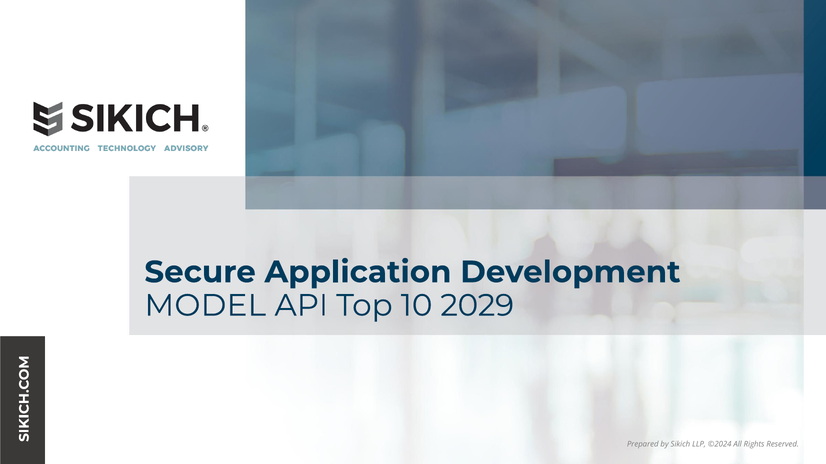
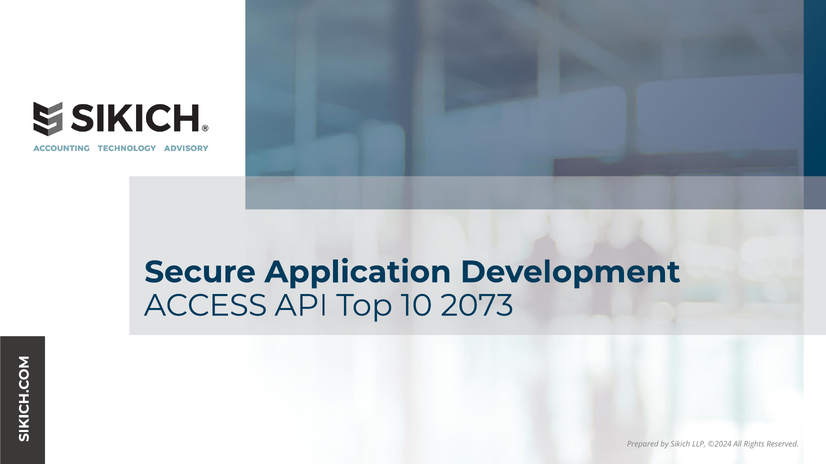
MODEL: MODEL -> ACCESS
2029: 2029 -> 2073
